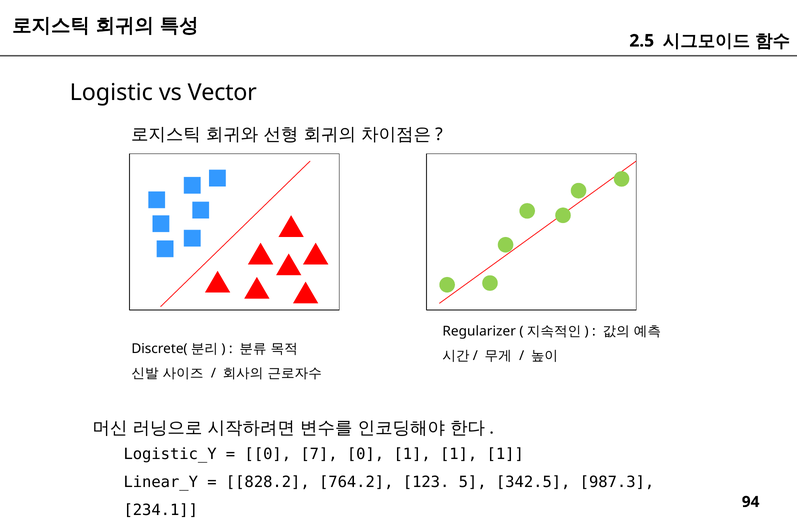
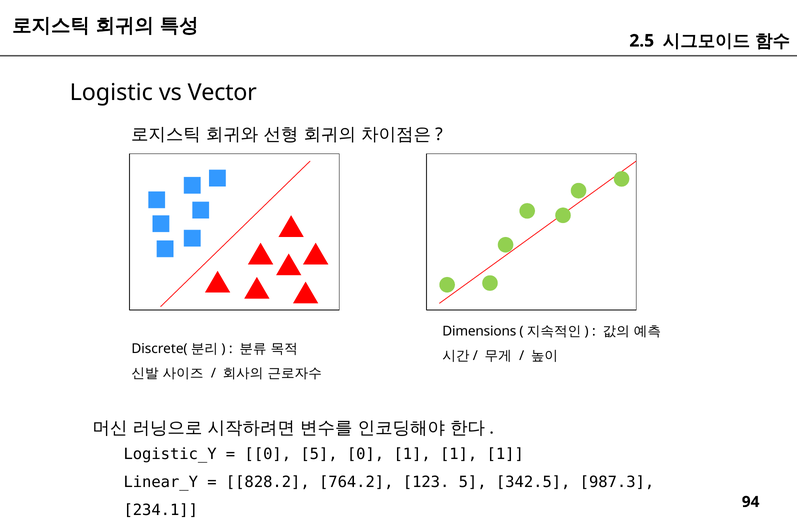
Regularizer: Regularizer -> Dimensions
0 7: 7 -> 5
